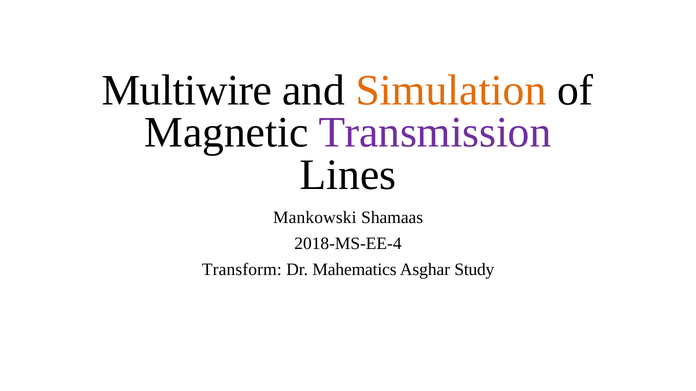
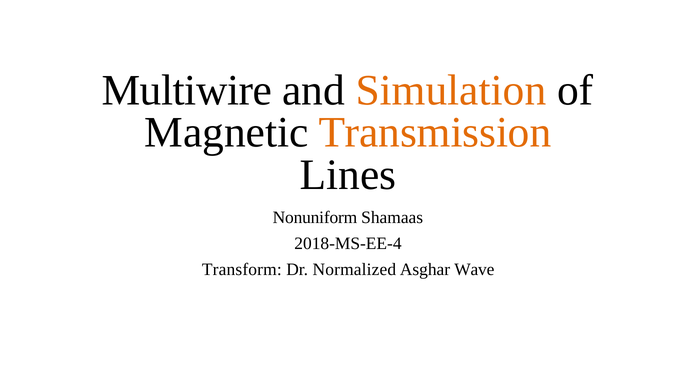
Transmission colour: purple -> orange
Mankowski: Mankowski -> Nonuniform
Mahematics: Mahematics -> Normalized
Study: Study -> Wave
